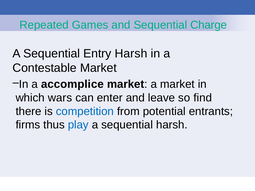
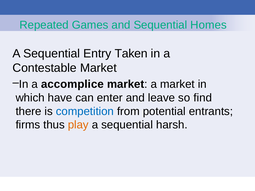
Charge: Charge -> Homes
Entry Harsh: Harsh -> Taken
wars: wars -> have
play colour: blue -> orange
